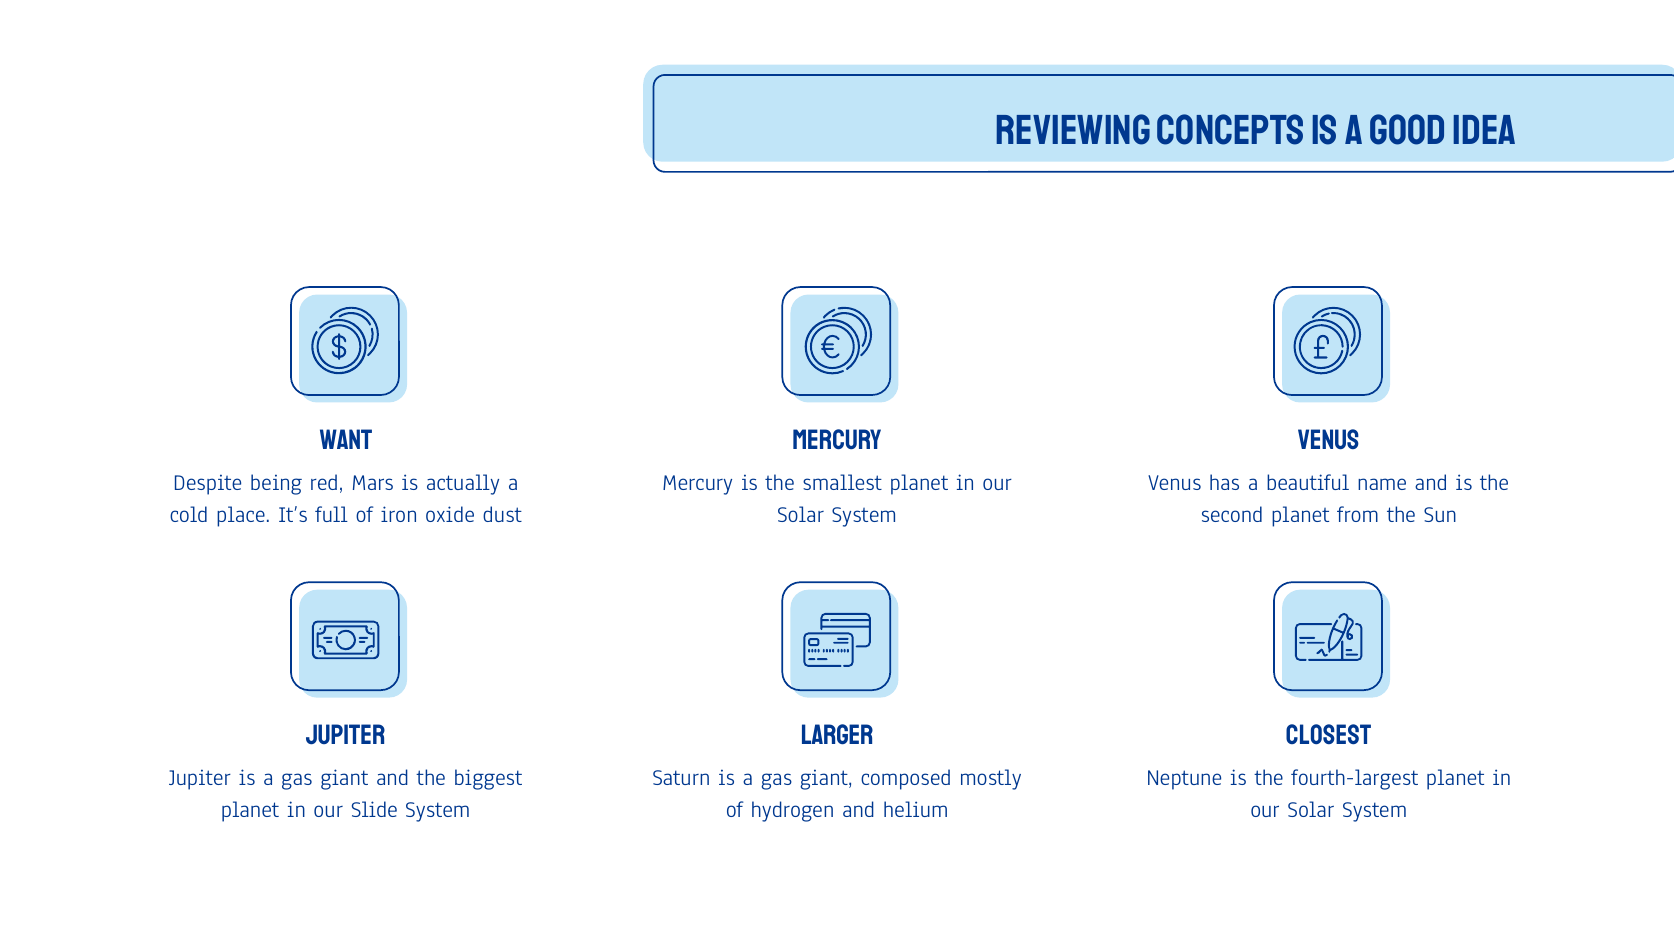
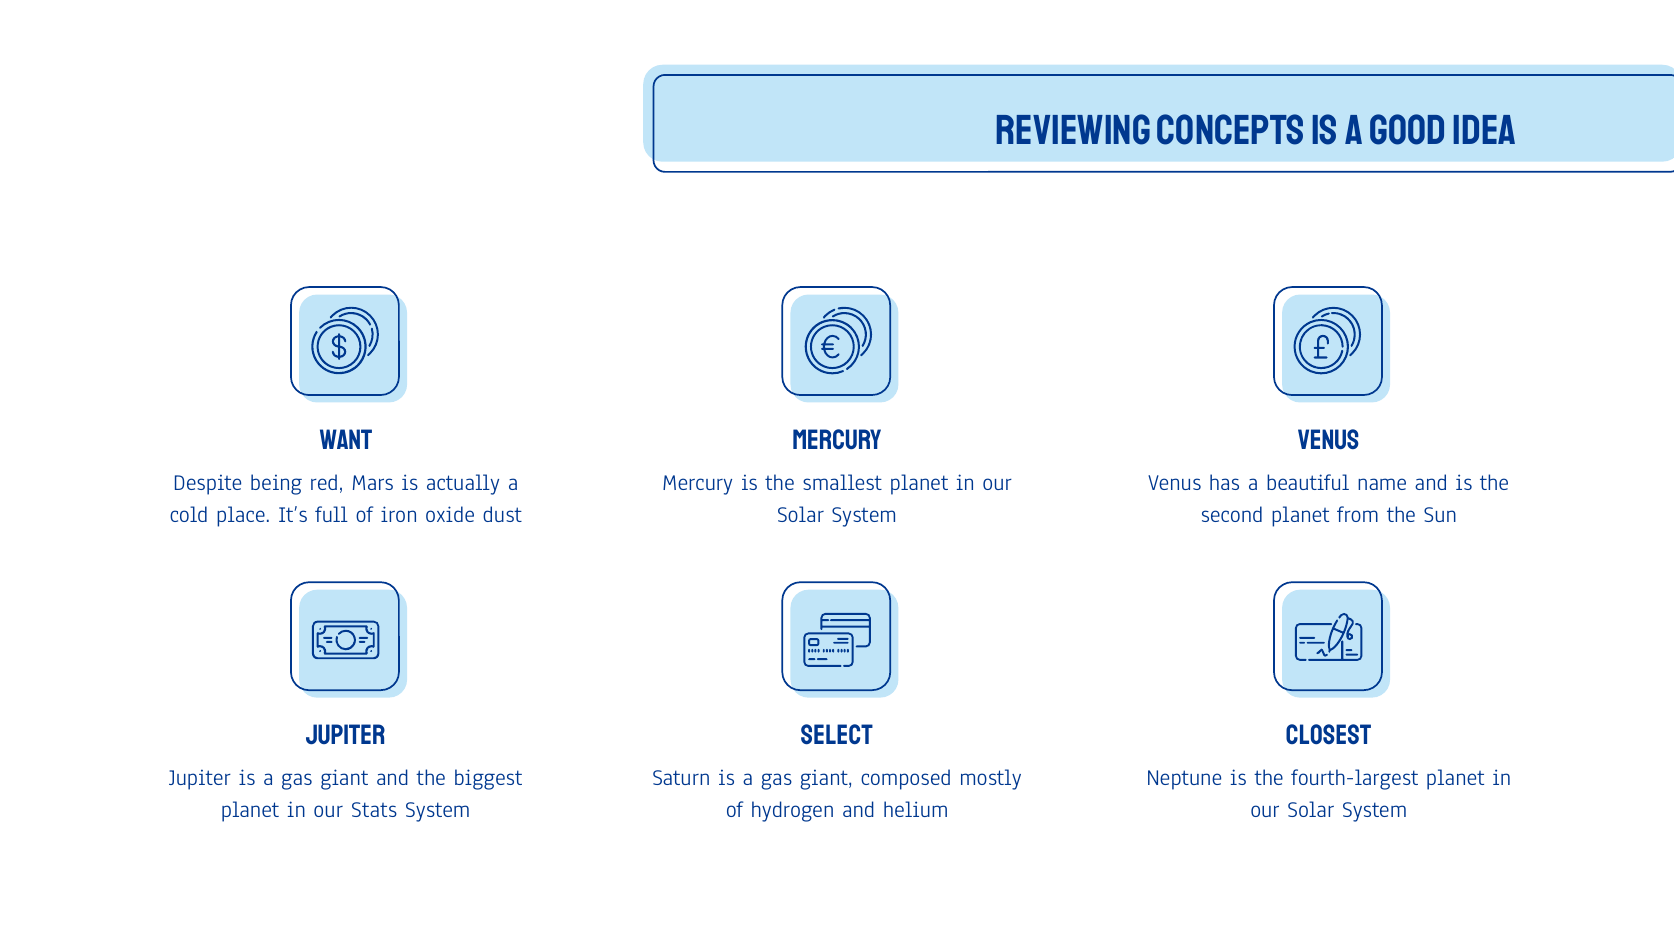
LARGER: LARGER -> SELECT
Slide: Slide -> Stats
